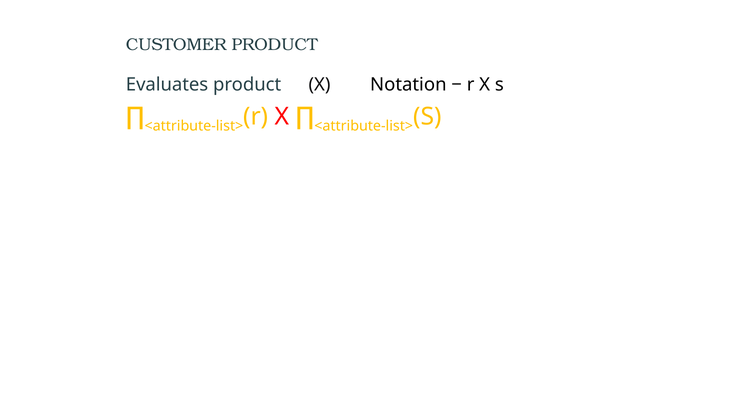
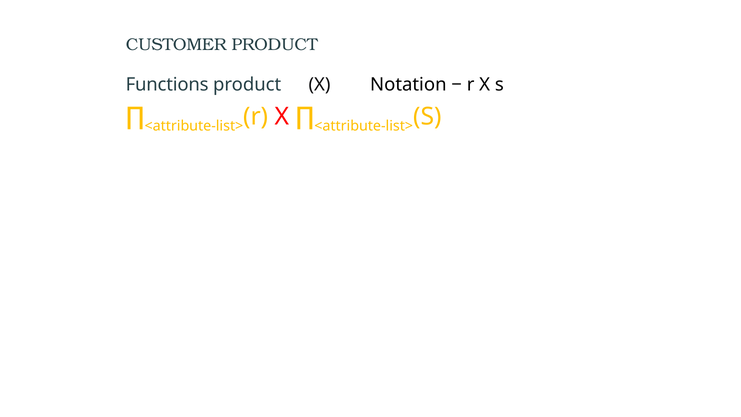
Evaluates: Evaluates -> Functions
